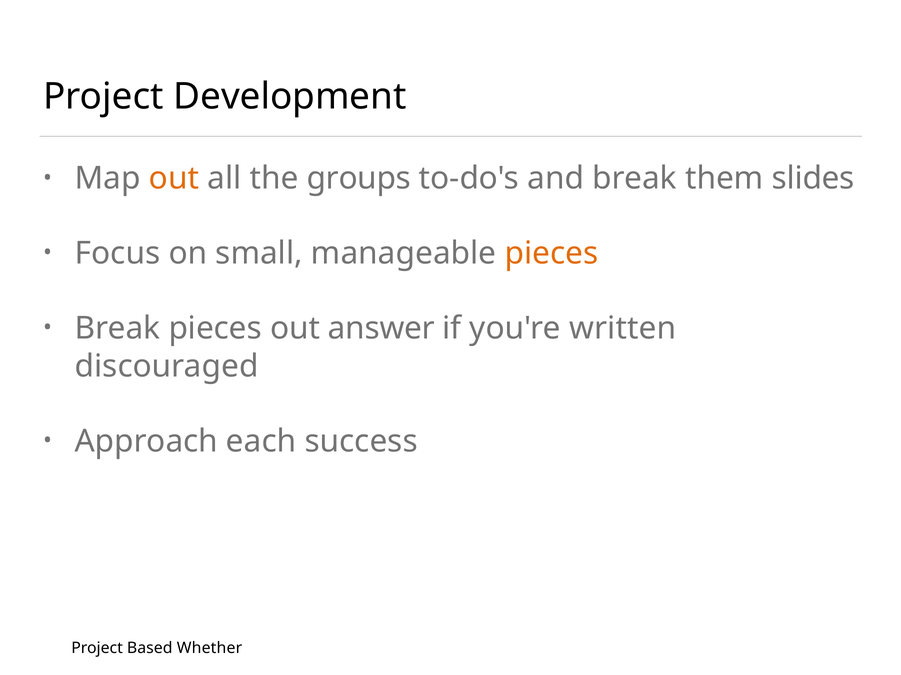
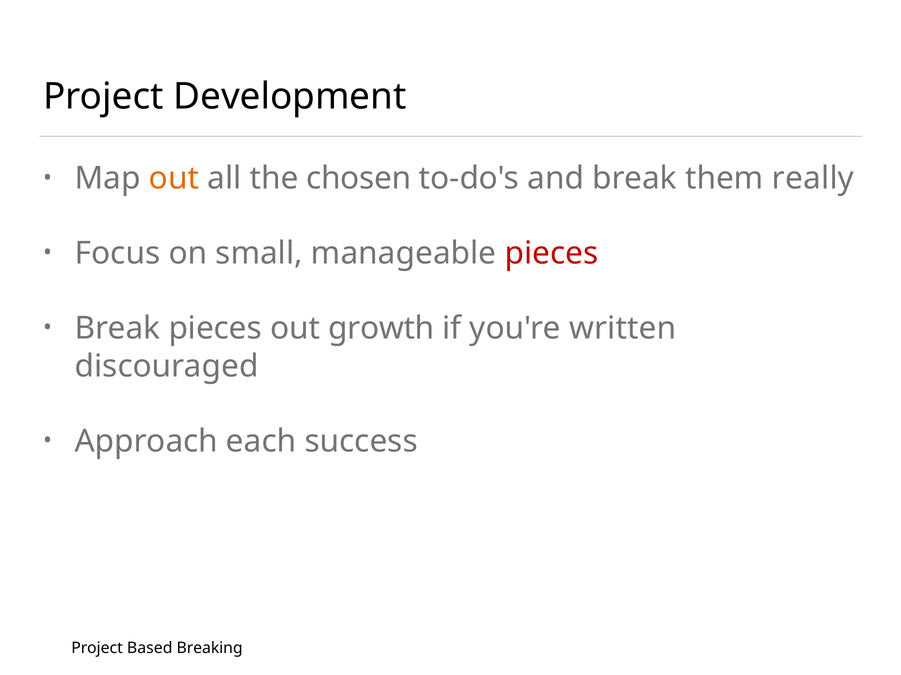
groups: groups -> chosen
slides: slides -> really
pieces at (551, 254) colour: orange -> red
answer: answer -> growth
Whether: Whether -> Breaking
